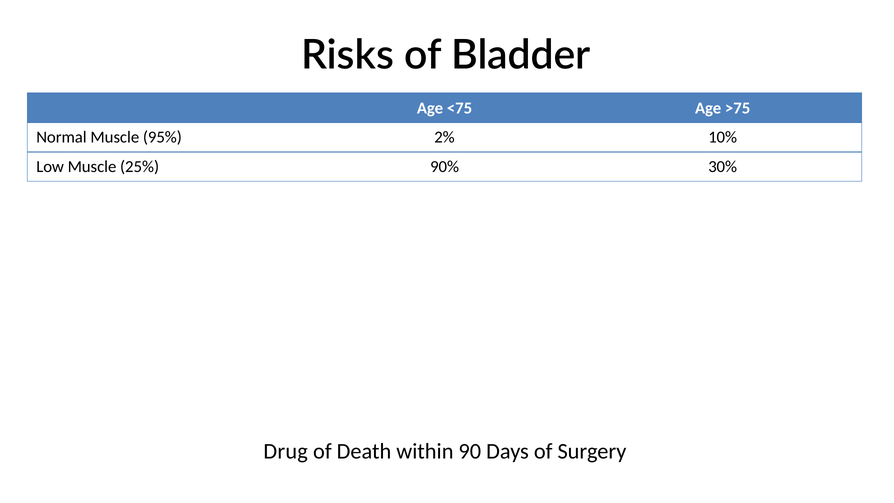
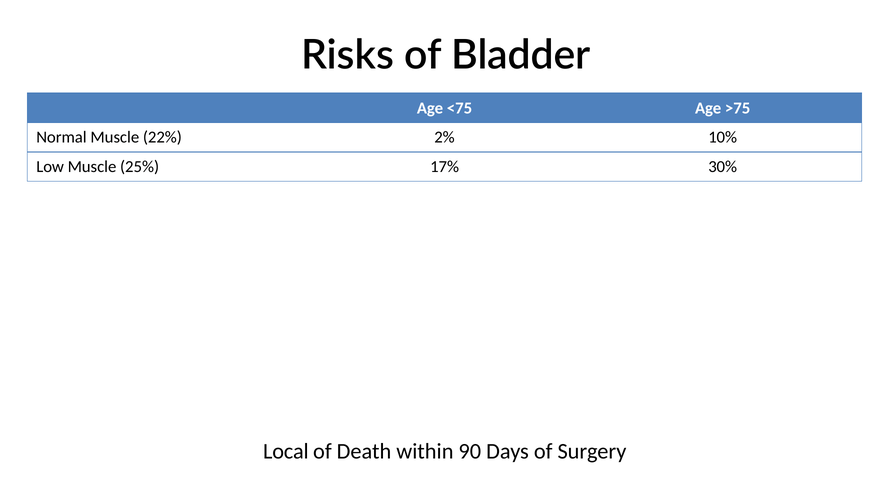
95%: 95% -> 22%
90%: 90% -> 17%
Drug: Drug -> Local
